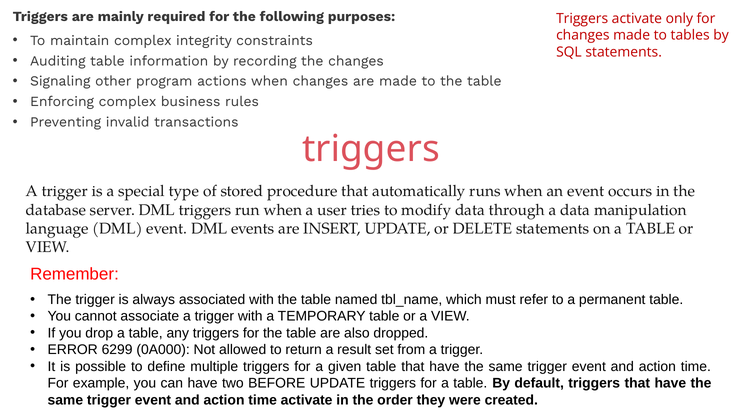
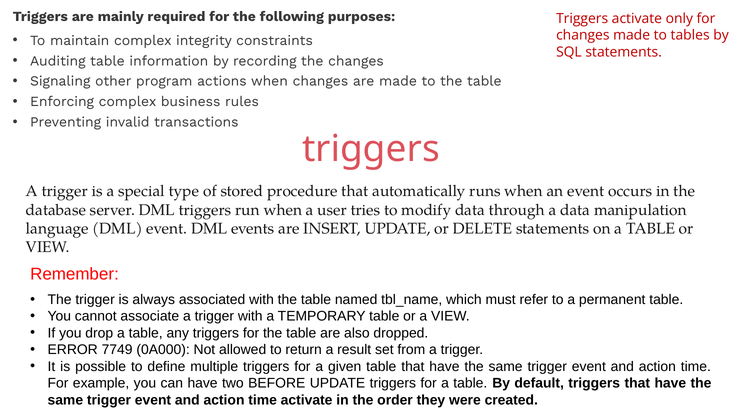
6299: 6299 -> 7749
